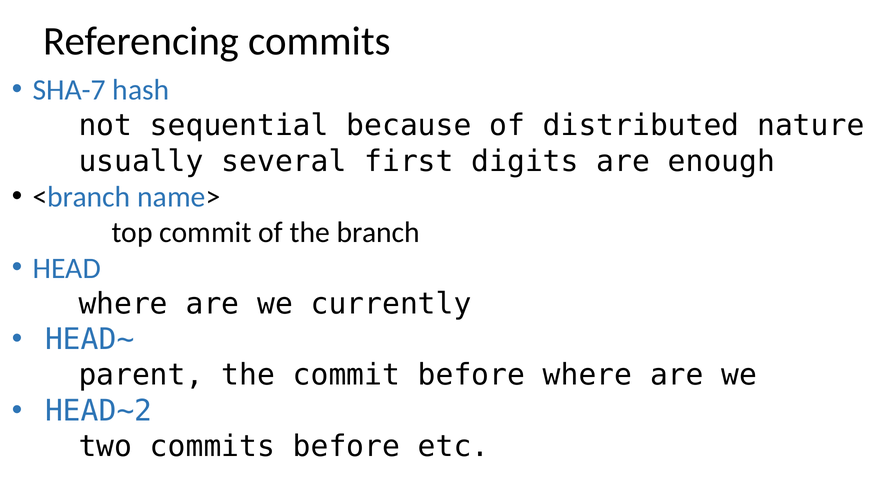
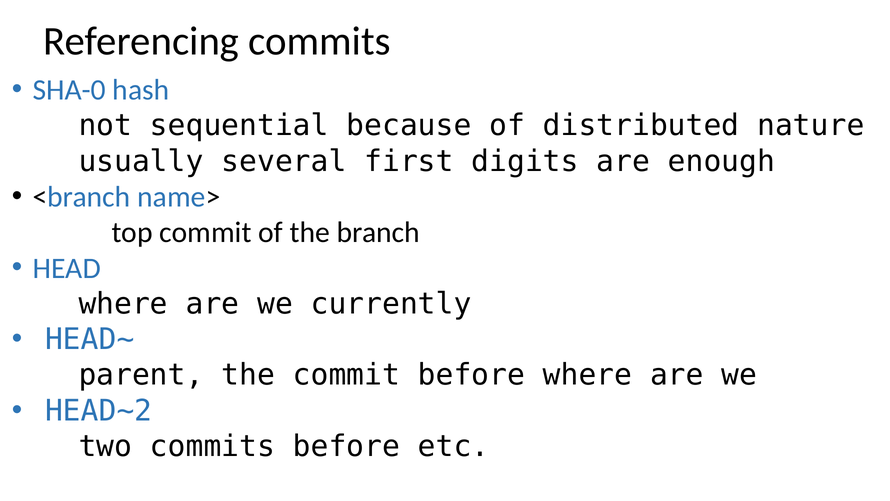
SHA-7: SHA-7 -> SHA-0
